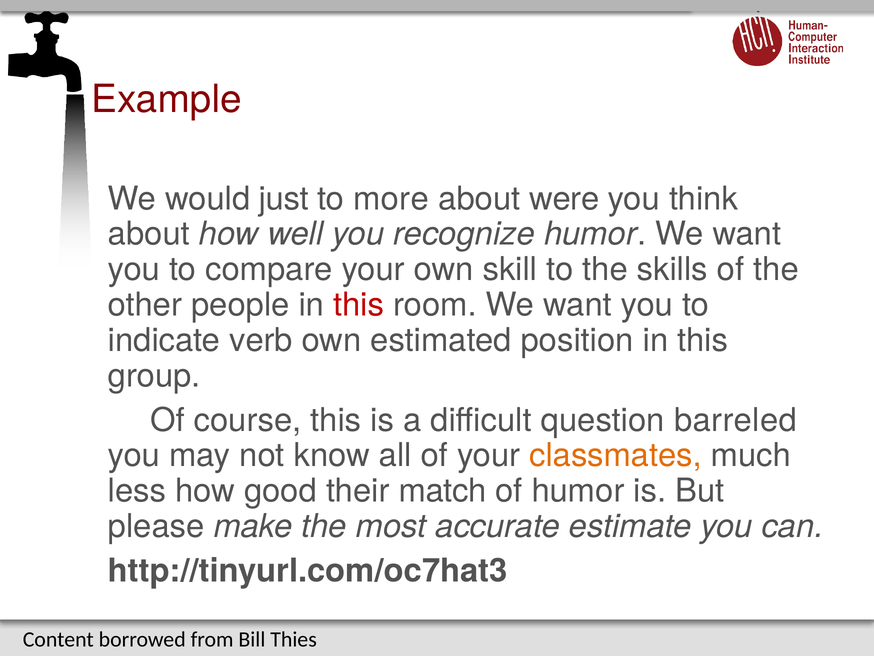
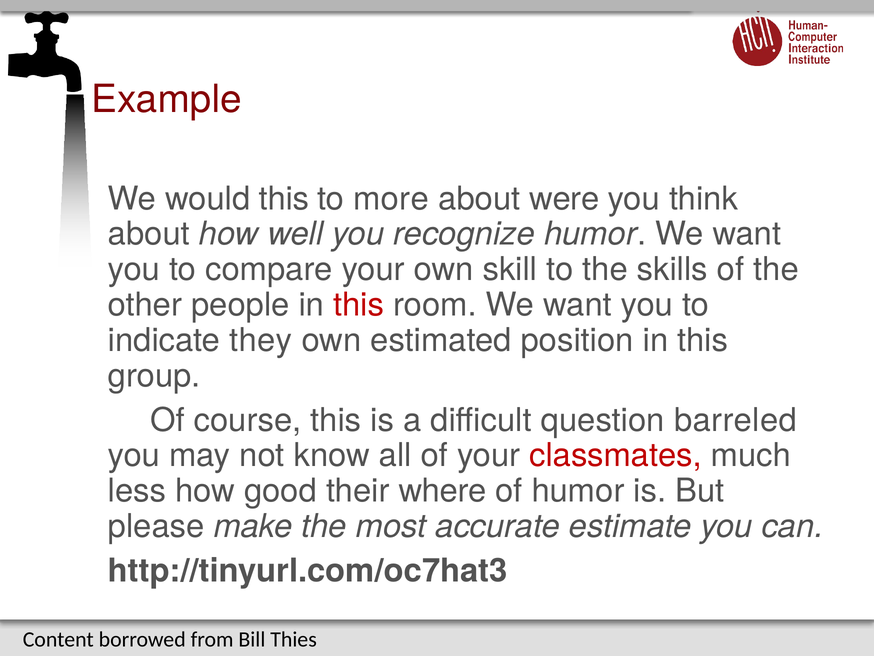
would just: just -> this
verb: verb -> they
classmates colour: orange -> red
match: match -> where
